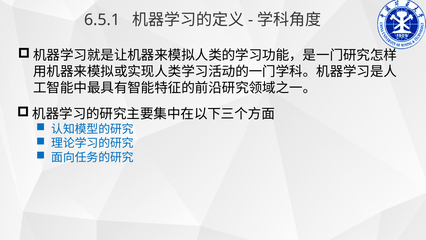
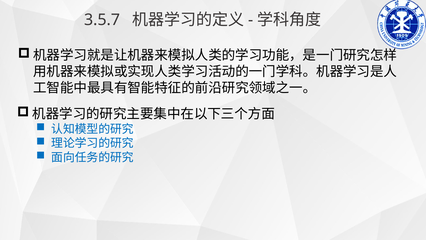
6.5.1: 6.5.1 -> 3.5.7
